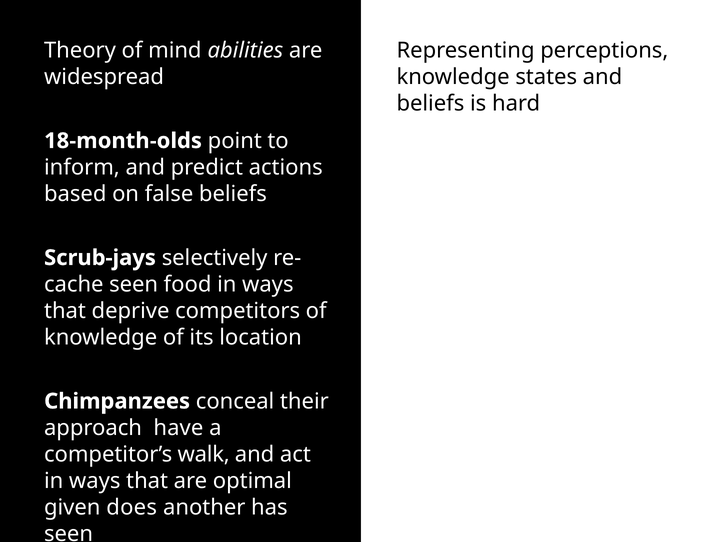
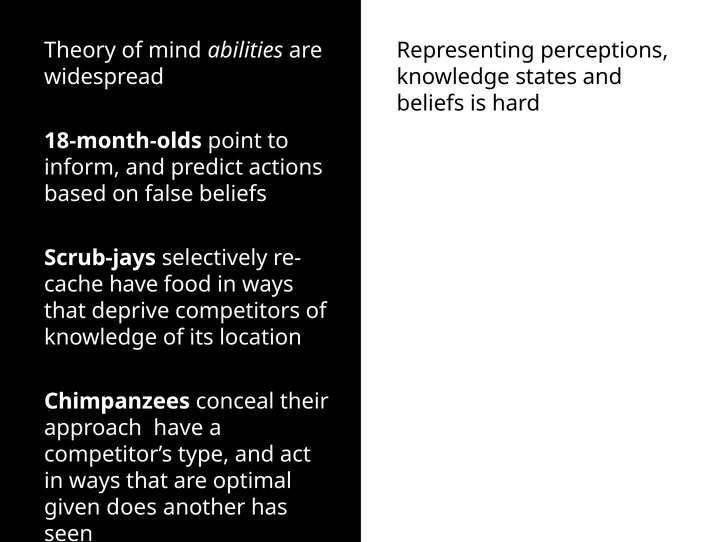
seen at (134, 284): seen -> have
walk: walk -> type
